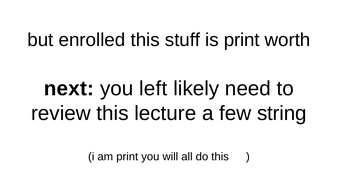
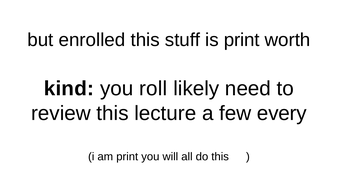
next: next -> kind
left: left -> roll
string: string -> every
